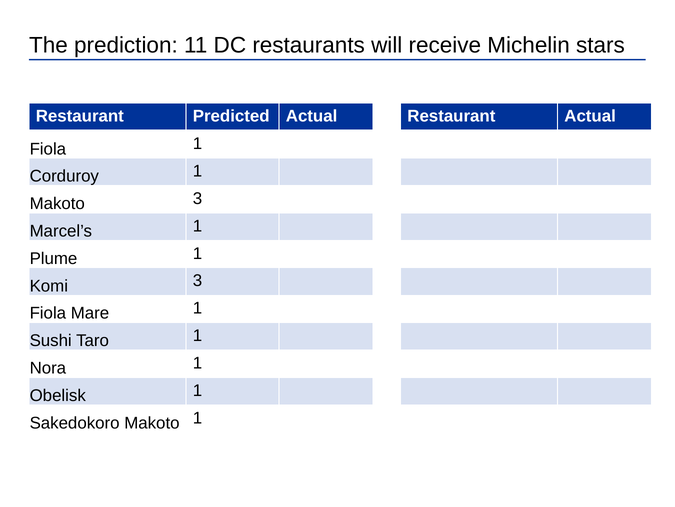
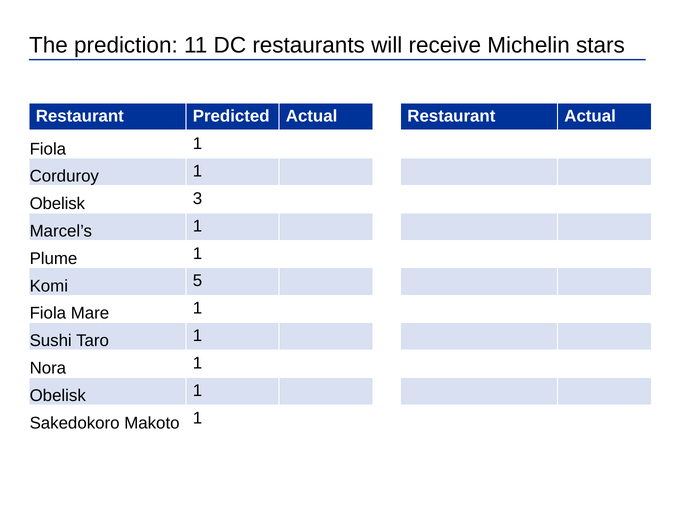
Makoto at (57, 203): Makoto -> Obelisk
Komi 3: 3 -> 5
